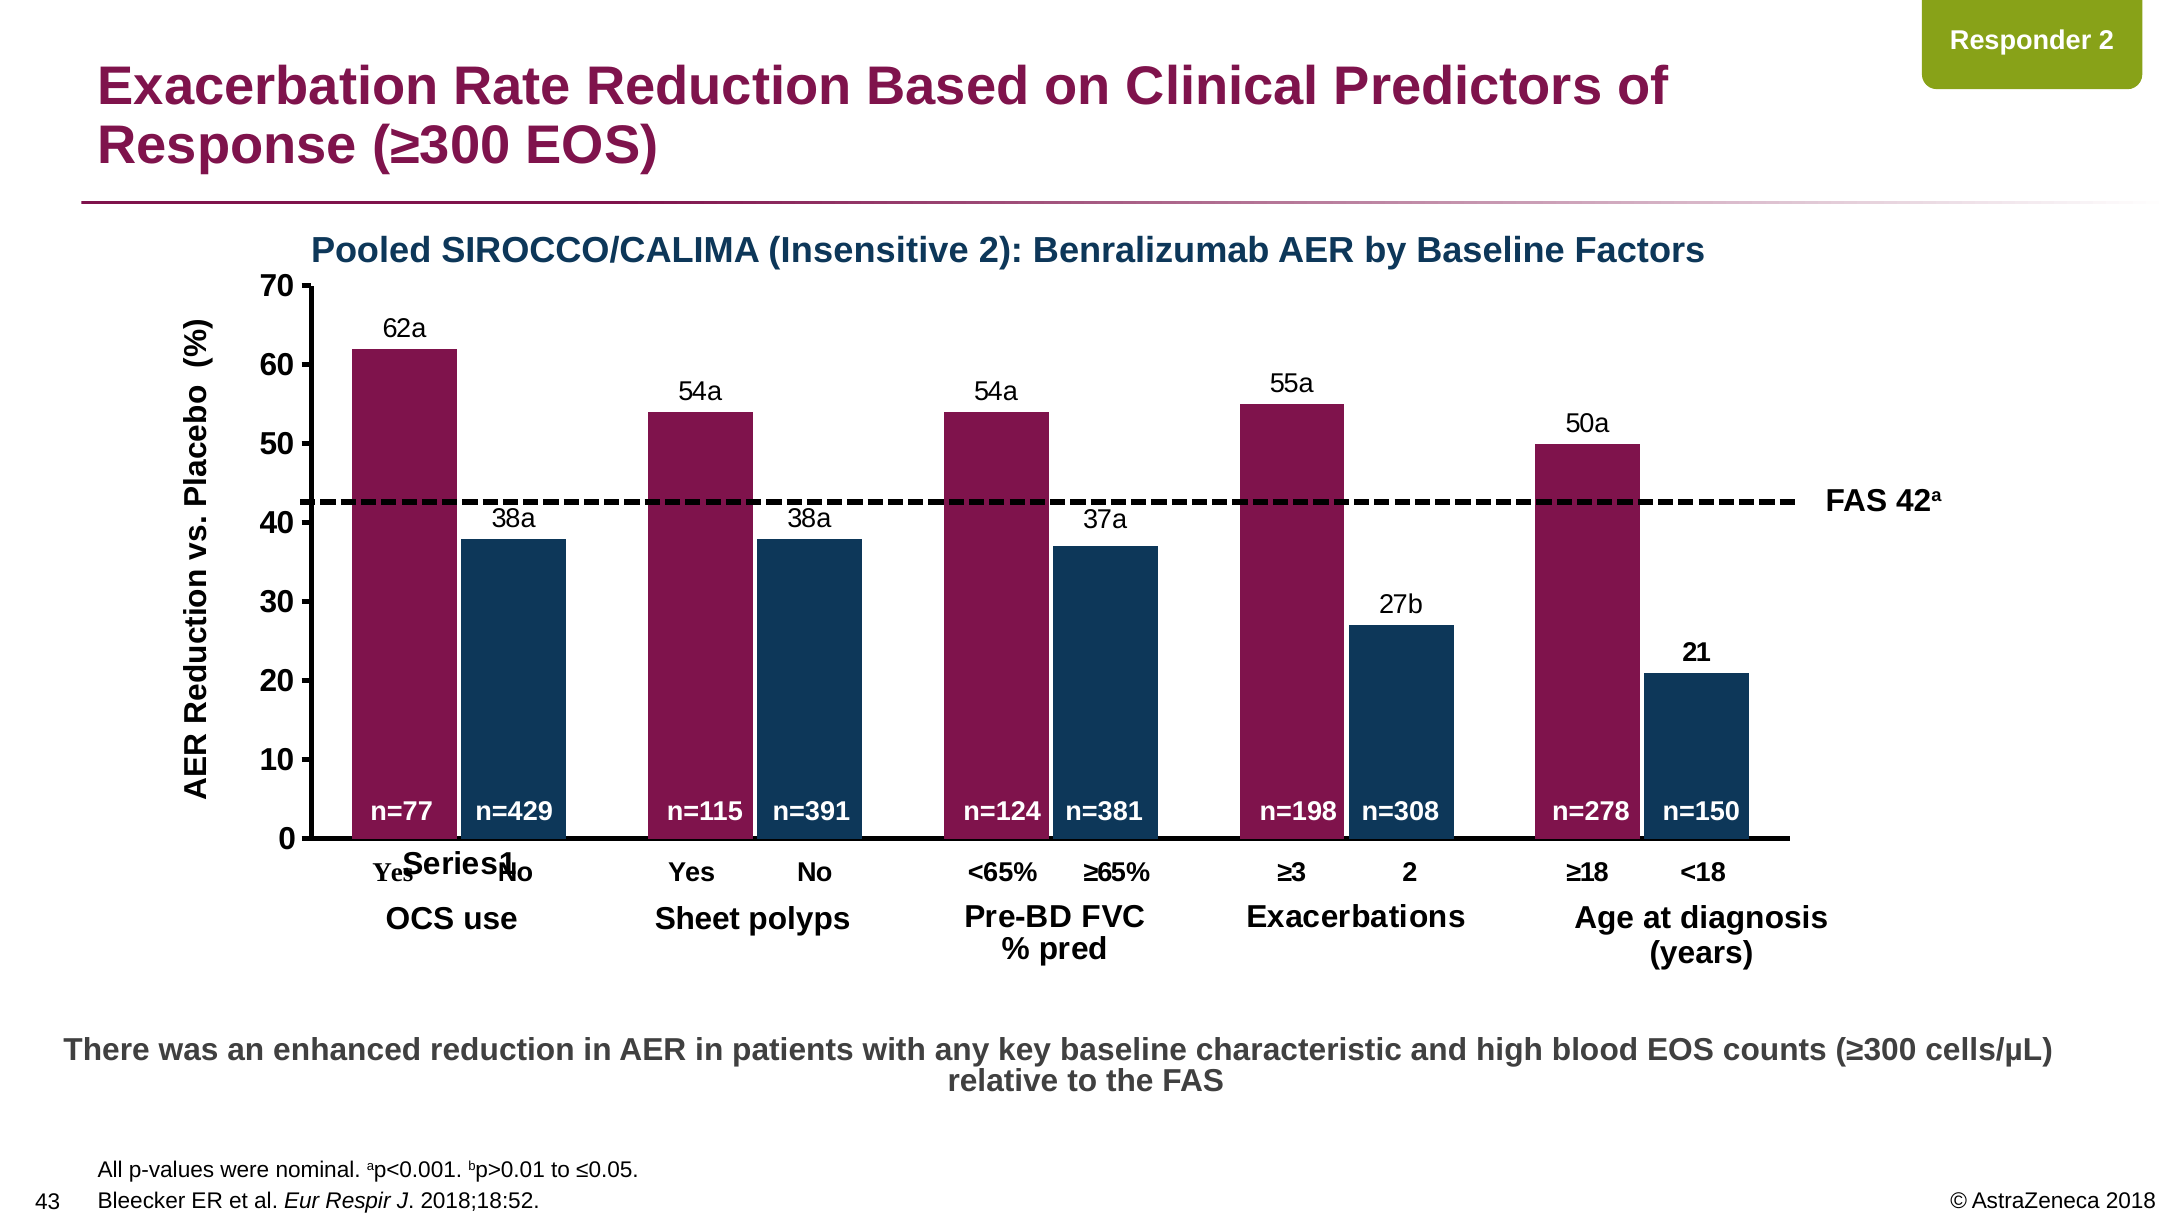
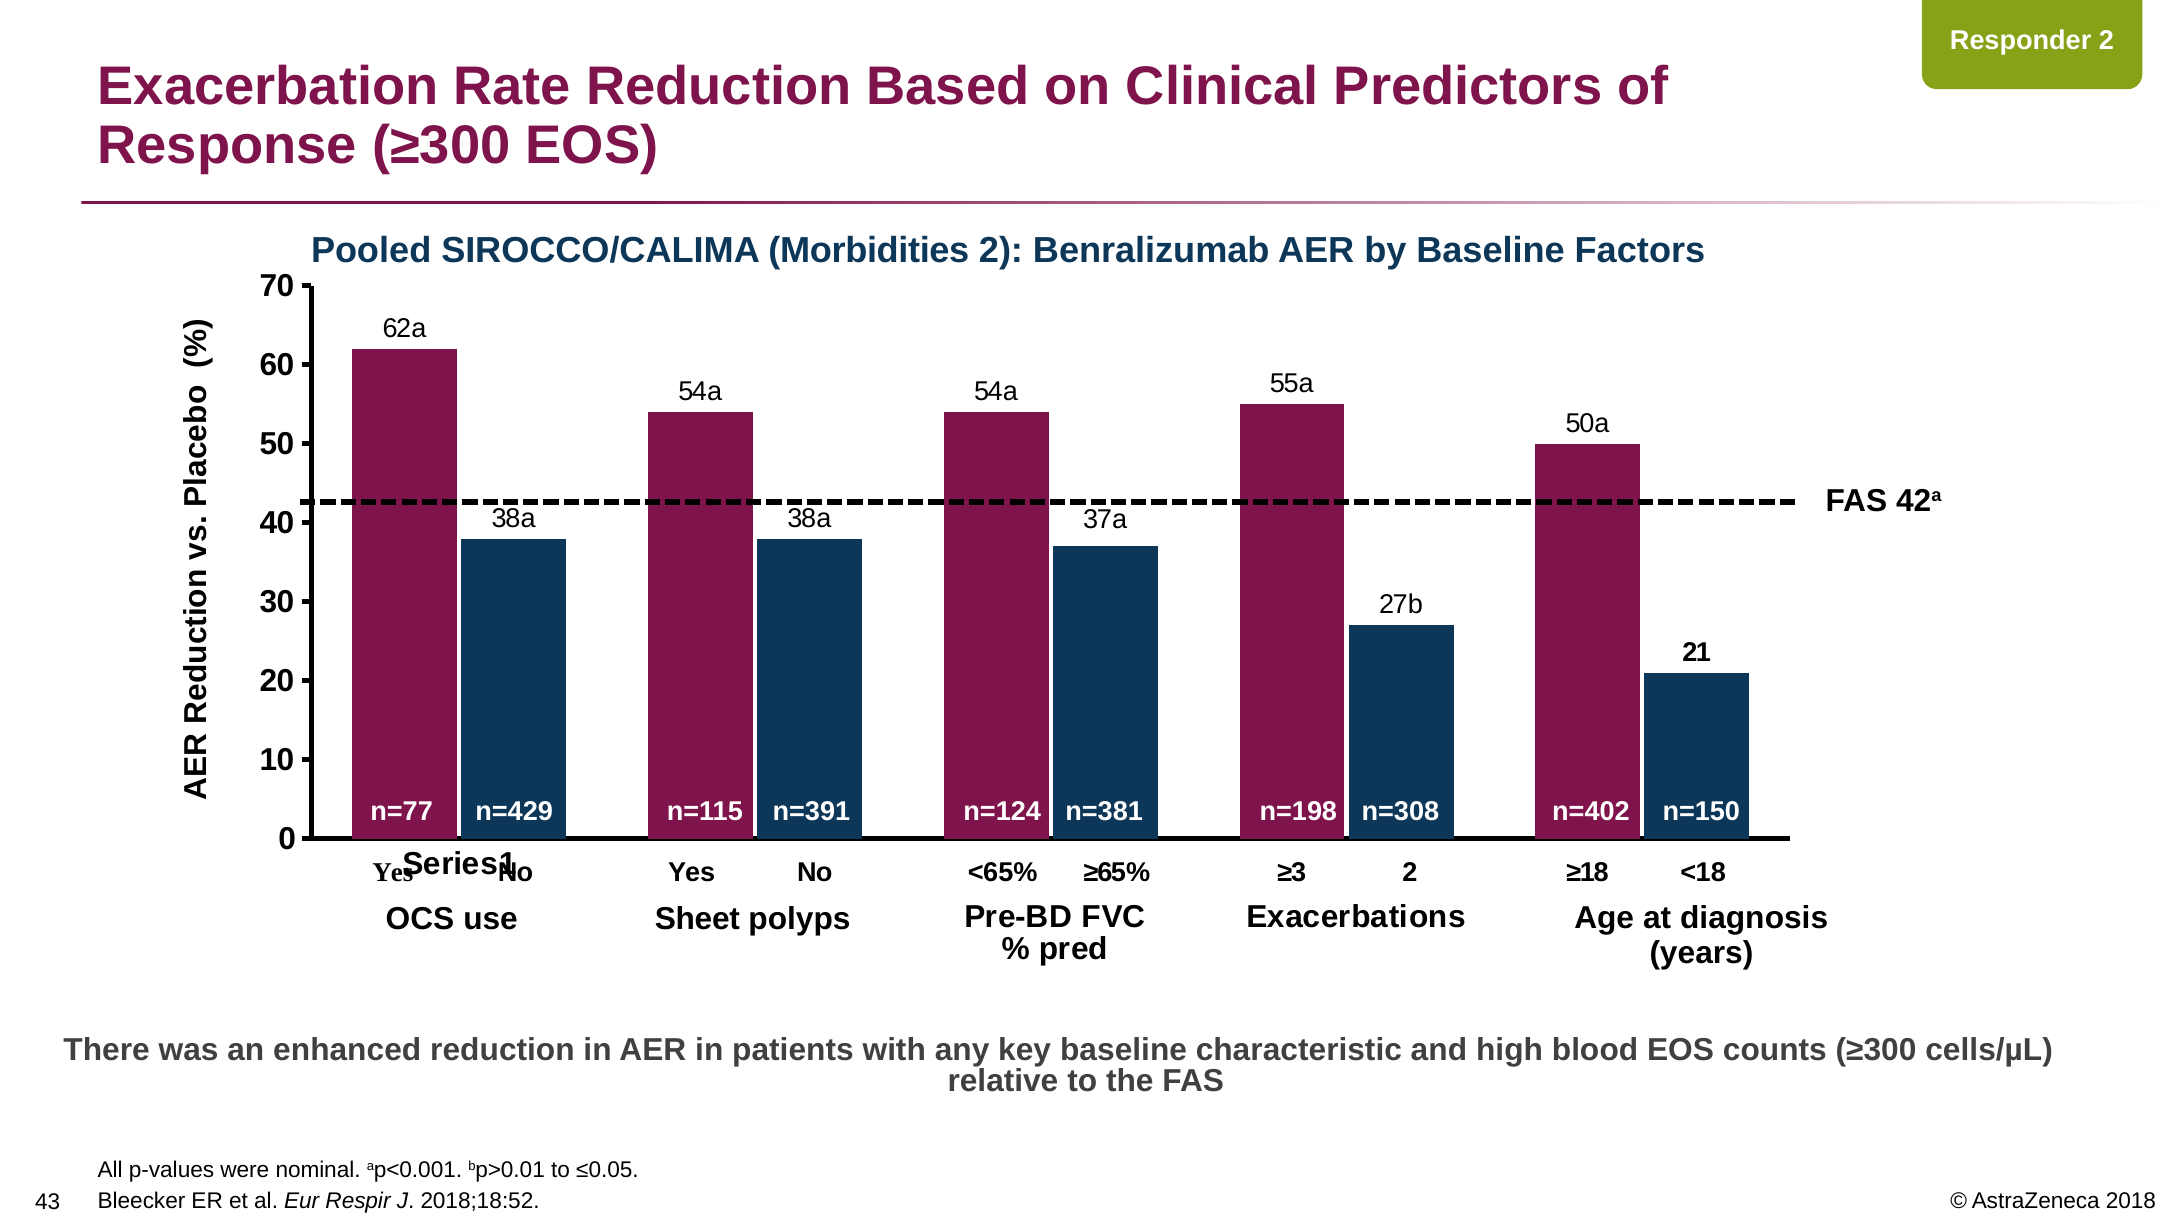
Insensitive: Insensitive -> Morbidities
n=278: n=278 -> n=402
